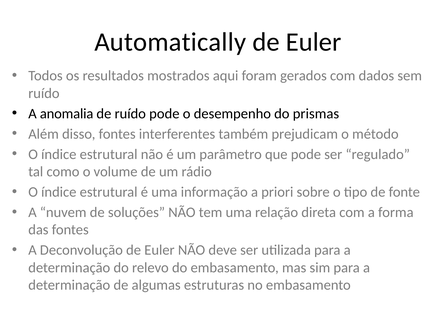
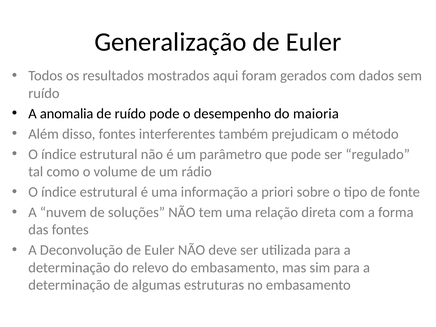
Automatically: Automatically -> Generalização
prismas: prismas -> maioria
